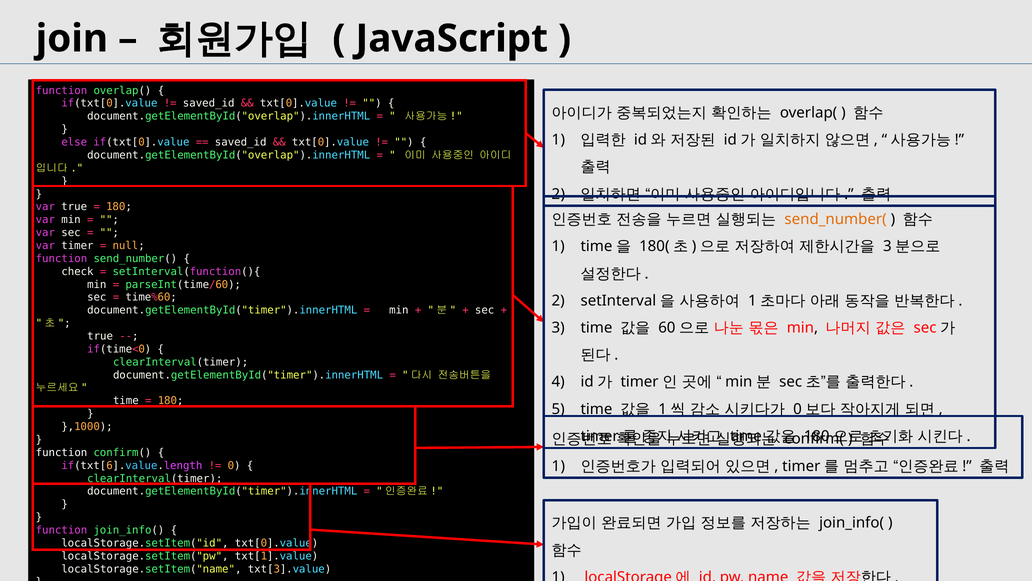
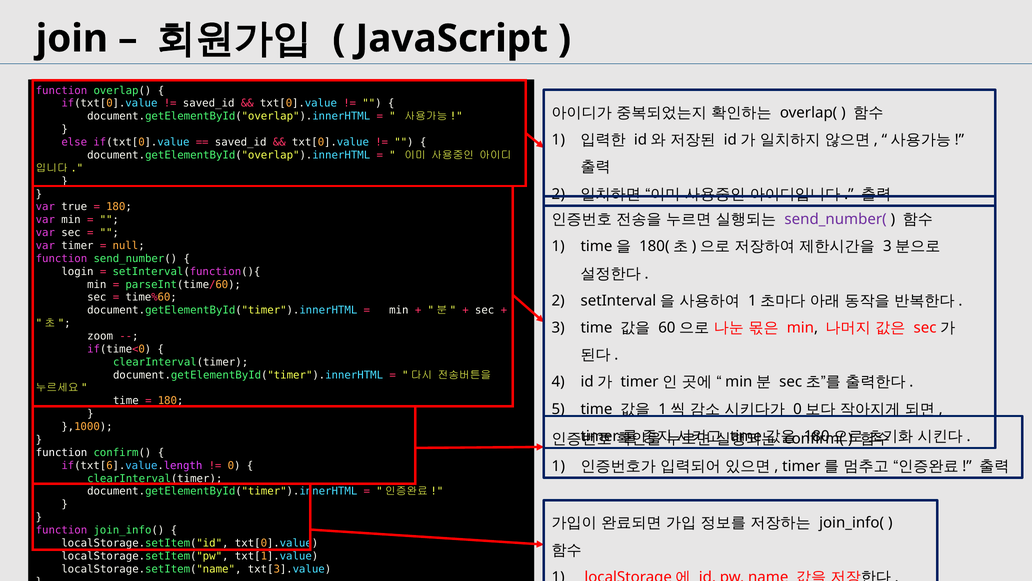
send_number( at (836, 219) colour: orange -> purple
check: check -> login
true at (100, 336): true -> zoom
